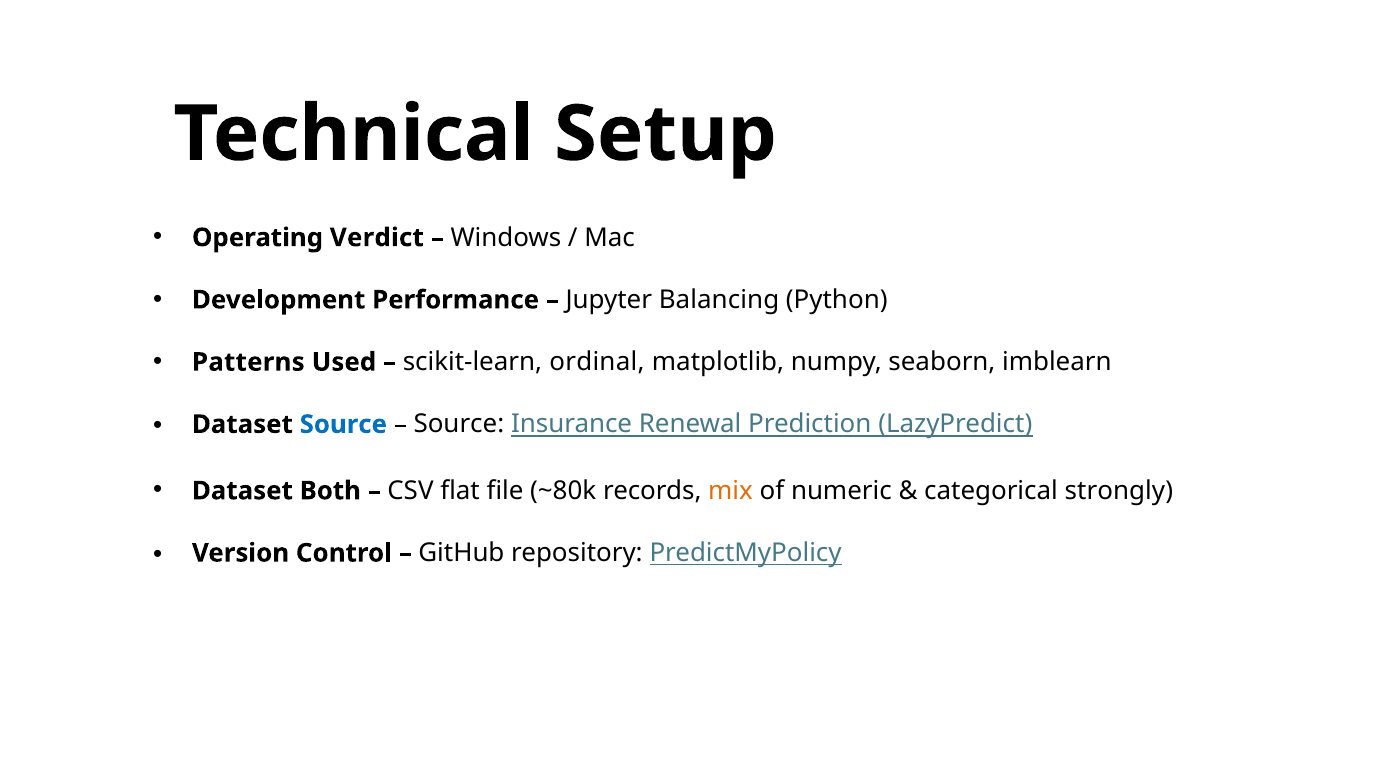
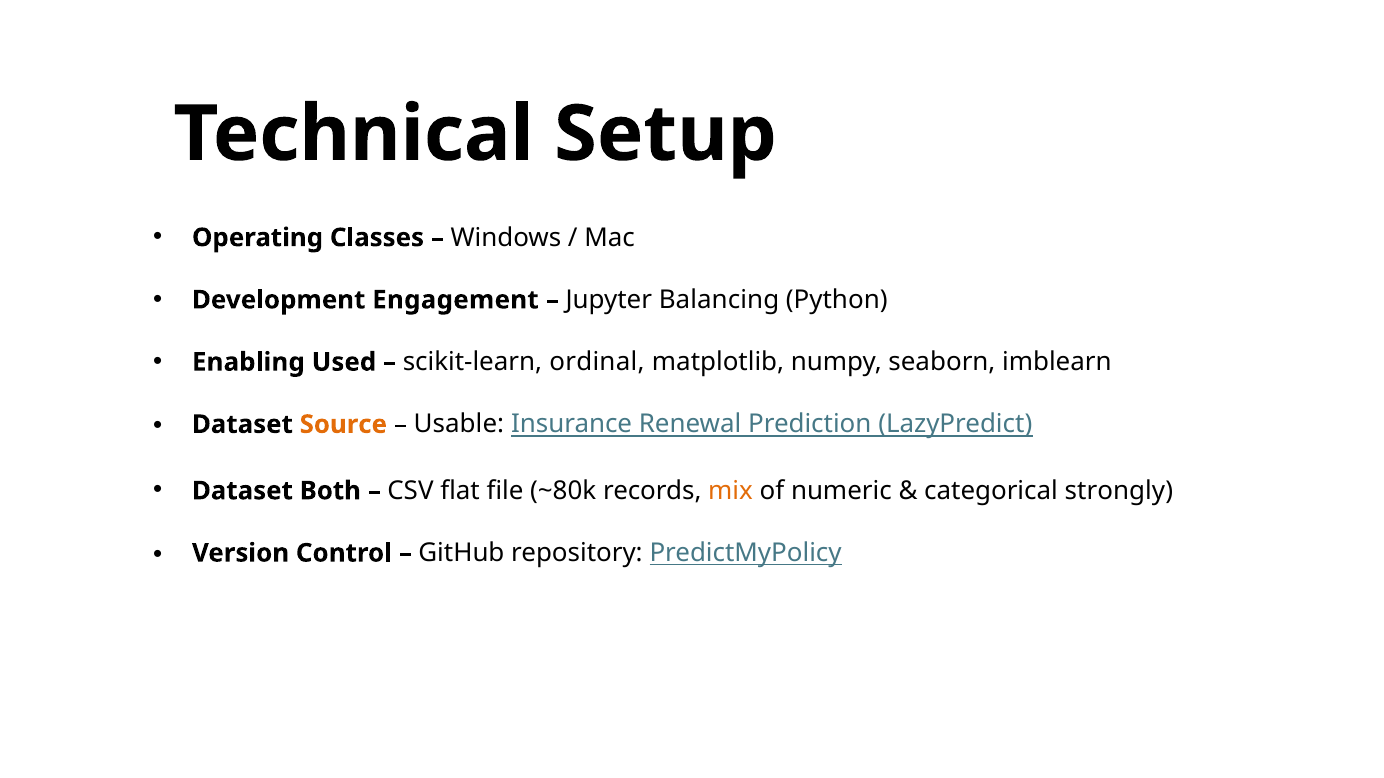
Verdict: Verdict -> Classes
Performance: Performance -> Engagement
Patterns: Patterns -> Enabling
Source at (343, 425) colour: blue -> orange
Source at (459, 425): Source -> Usable
